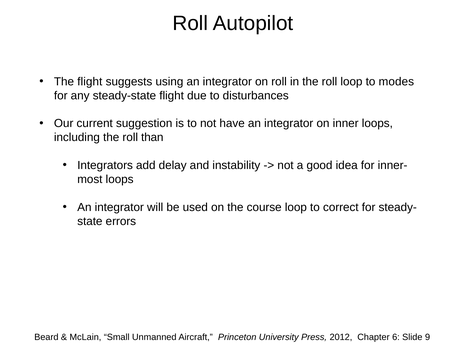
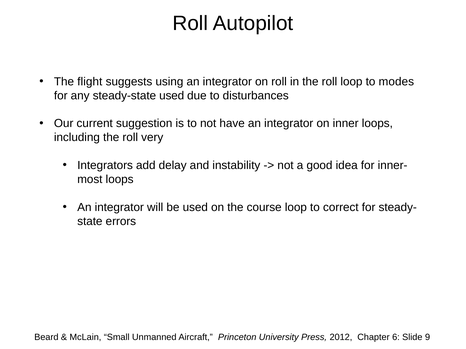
steady-state flight: flight -> used
than: than -> very
